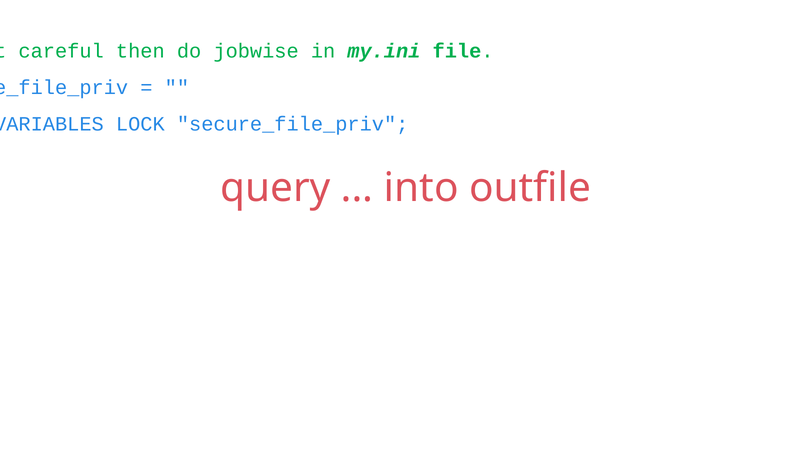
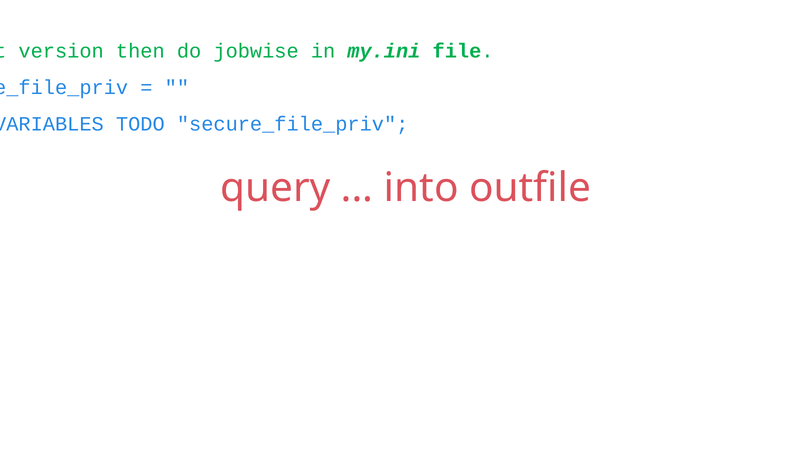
careful: careful -> version
LOCK: LOCK -> TODO
